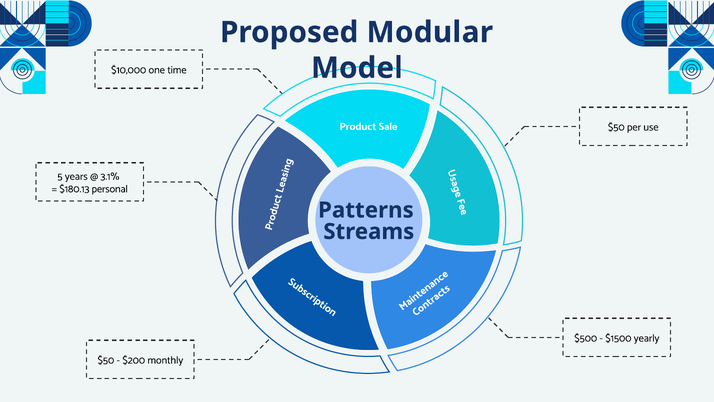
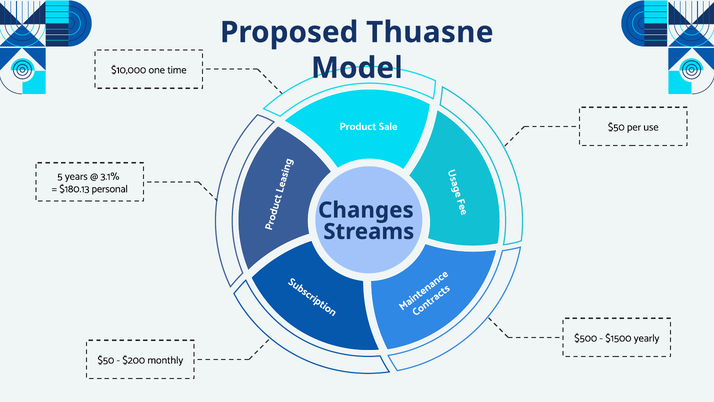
Modular: Modular -> Thuasne
Patterns: Patterns -> Changes
